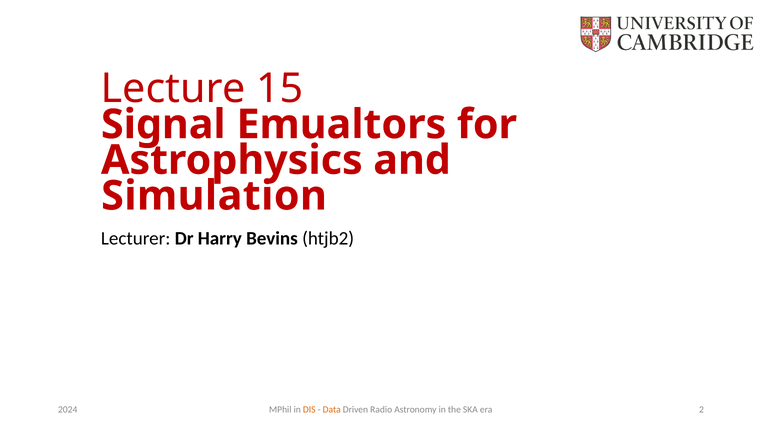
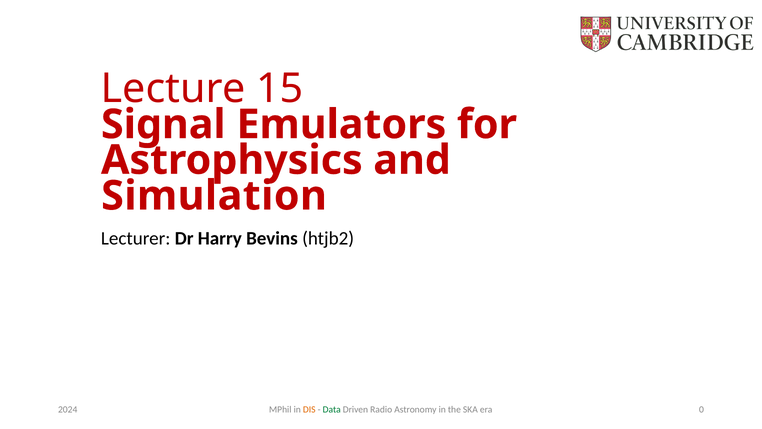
Emualtors: Emualtors -> Emulators
Data colour: orange -> green
2: 2 -> 0
